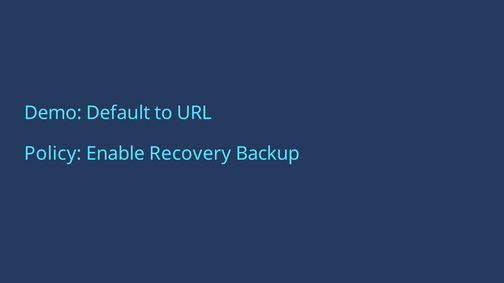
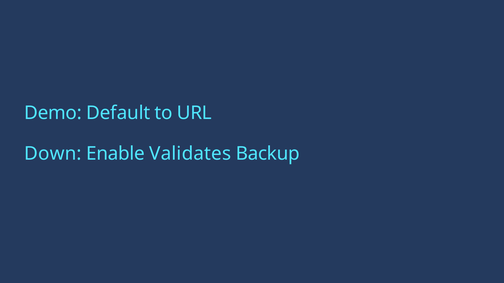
Policy: Policy -> Down
Recovery: Recovery -> Validates
